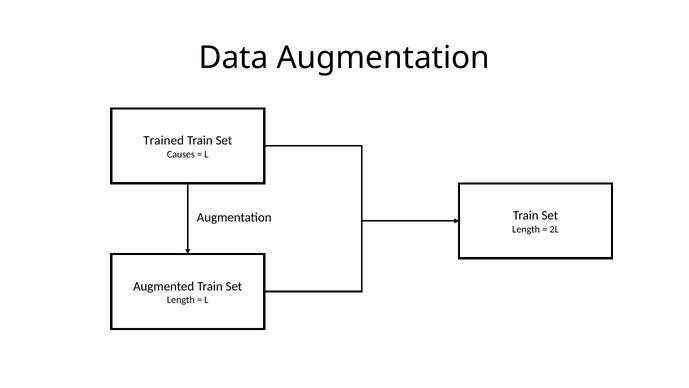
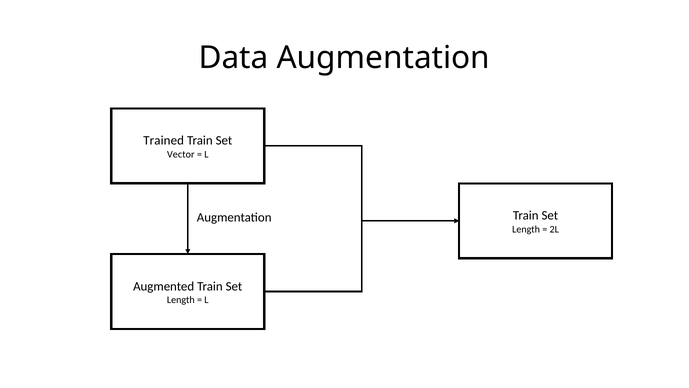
Causes: Causes -> Vector
